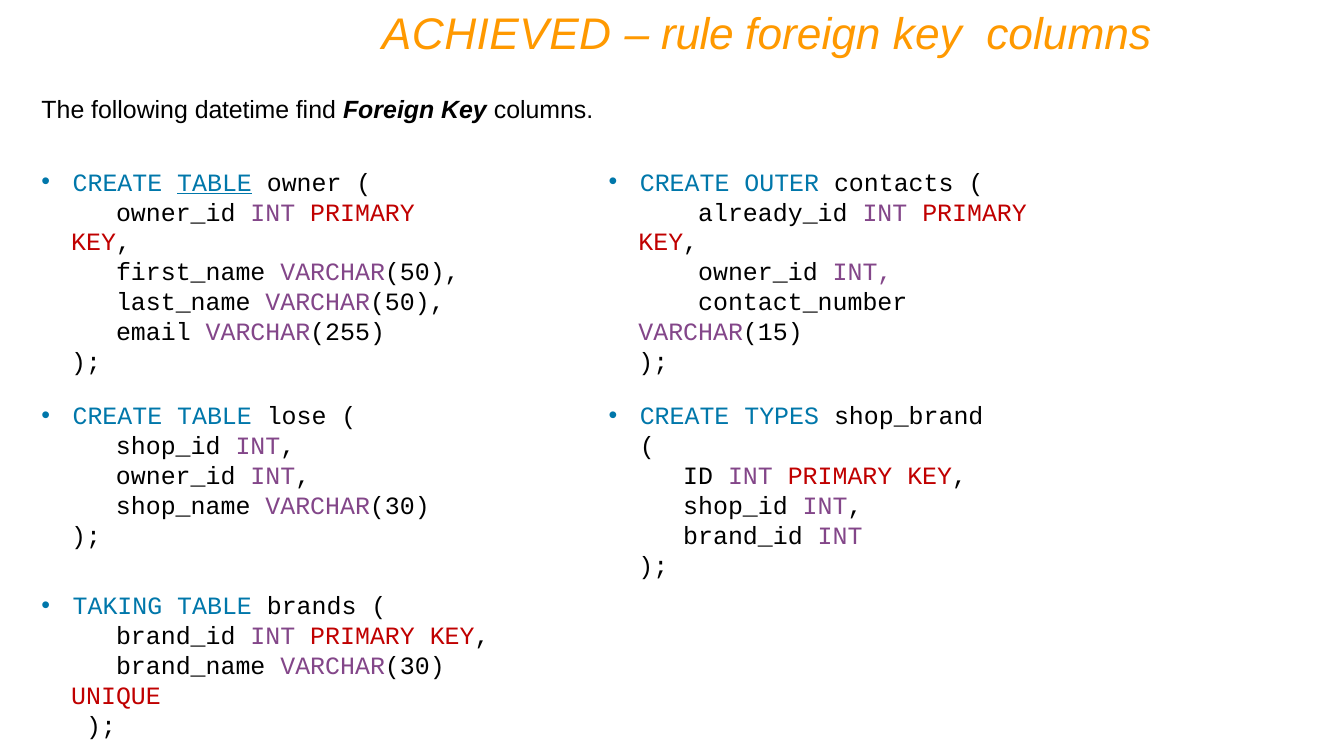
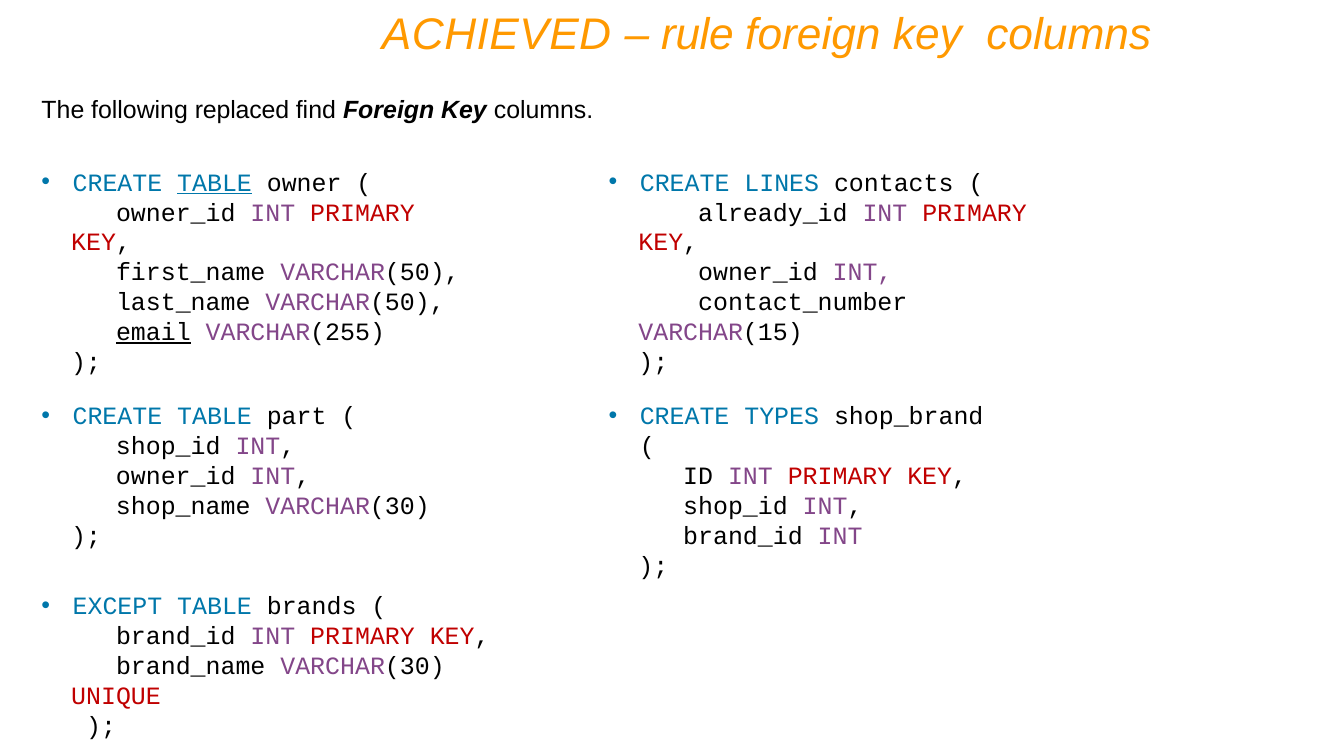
datetime: datetime -> replaced
OUTER: OUTER -> LINES
email underline: none -> present
lose: lose -> part
TAKING: TAKING -> EXCEPT
